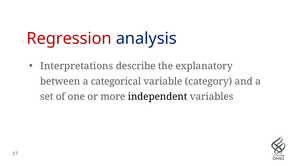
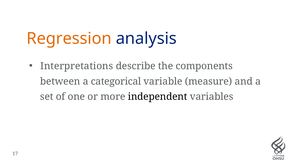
Regression colour: red -> orange
explanatory: explanatory -> components
category: category -> measure
